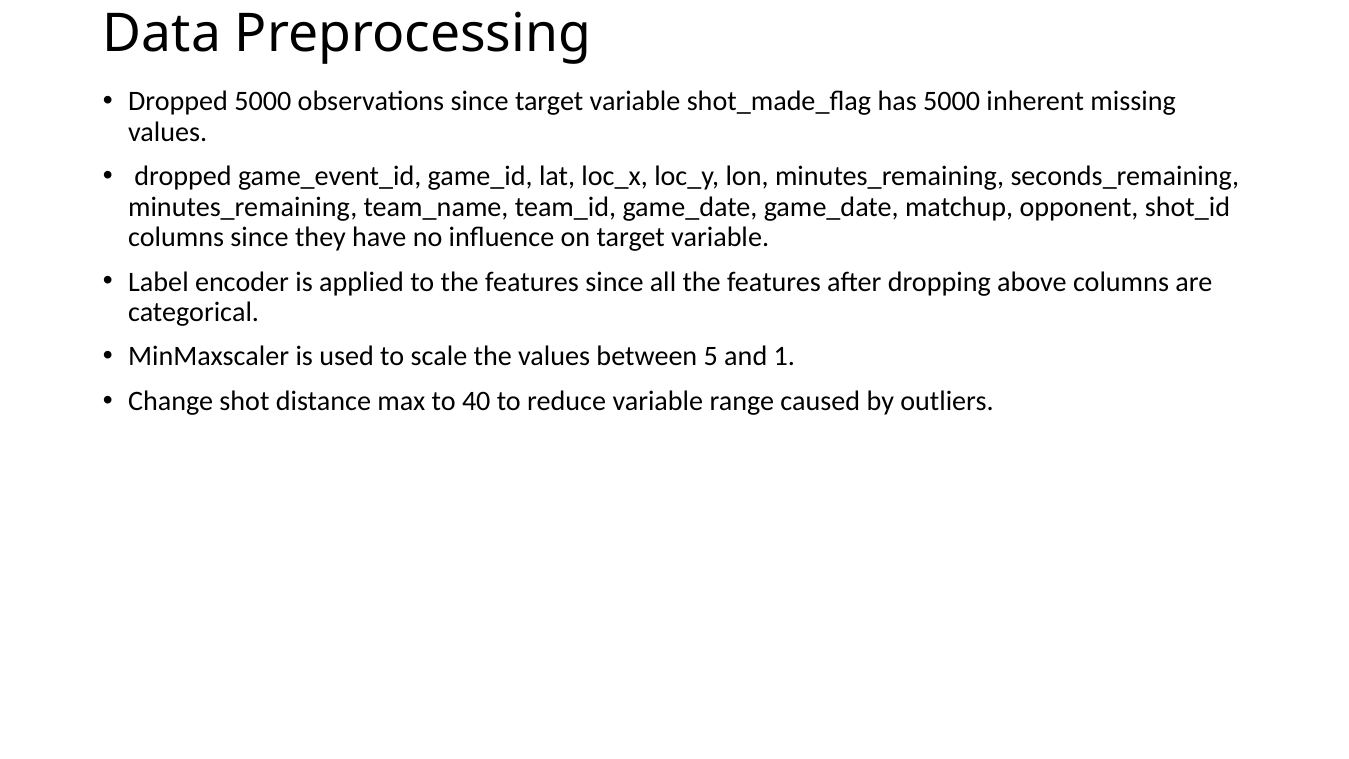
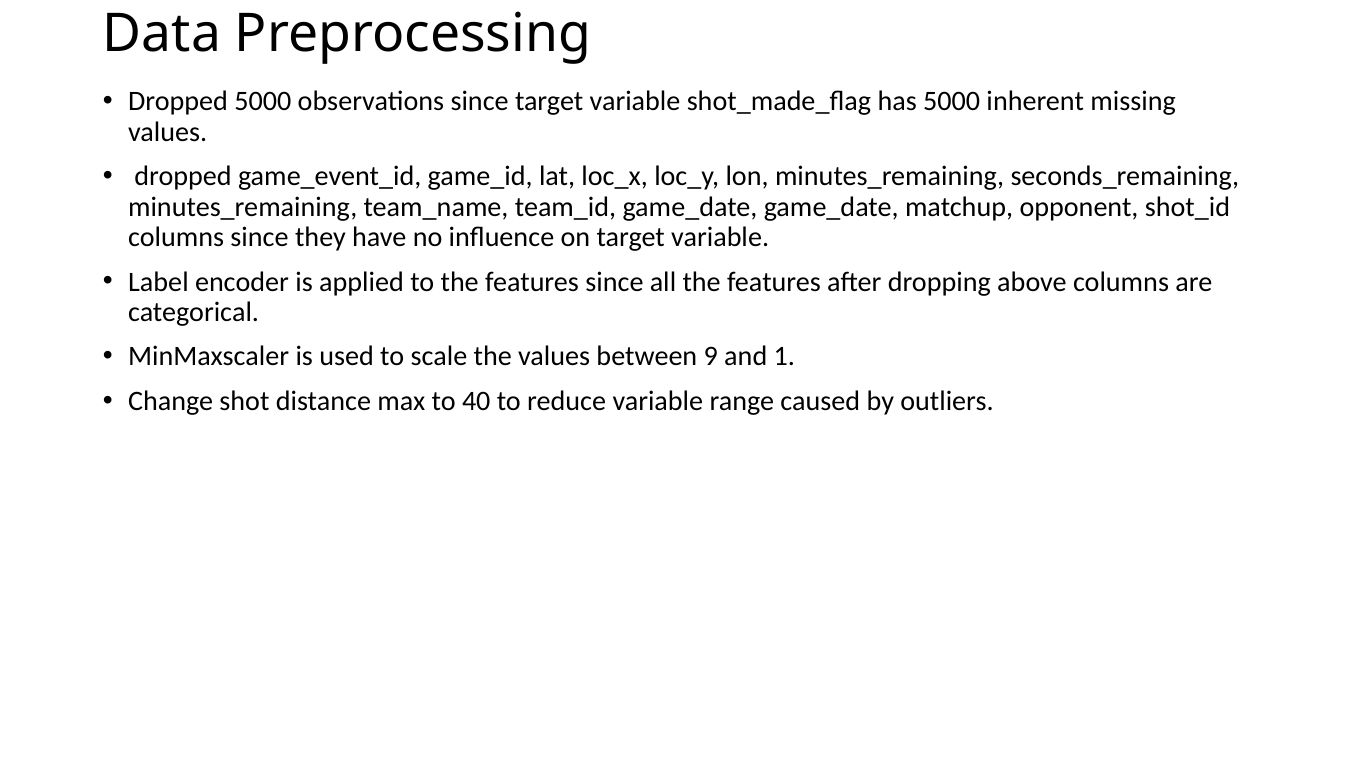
5: 5 -> 9
